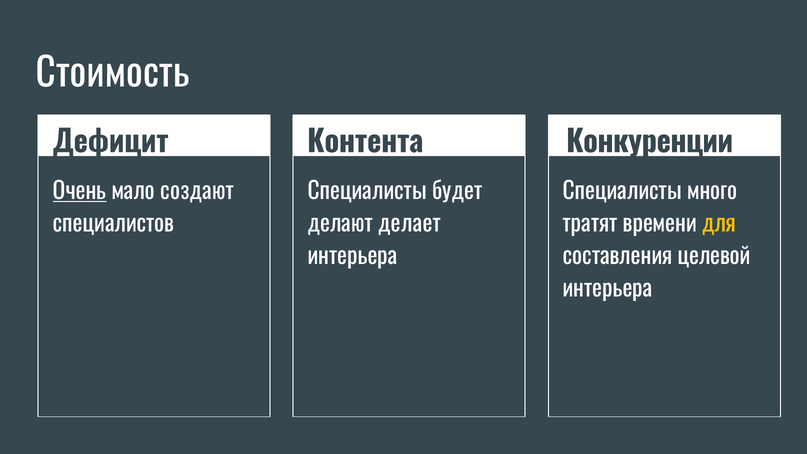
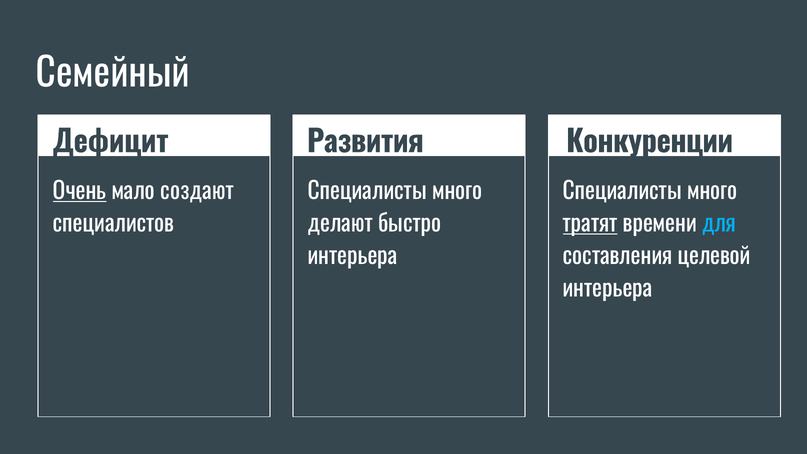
Стоимость: Стоимость -> Семейный
Контента: Контента -> Развития
будет at (457, 191): будет -> много
делает: делает -> быстро
тратят underline: none -> present
для colour: yellow -> light blue
